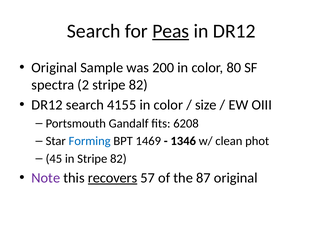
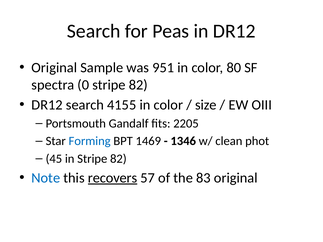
Peas underline: present -> none
200: 200 -> 951
2: 2 -> 0
6208: 6208 -> 2205
Note colour: purple -> blue
87: 87 -> 83
